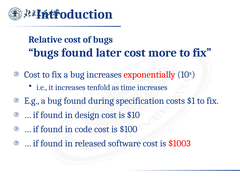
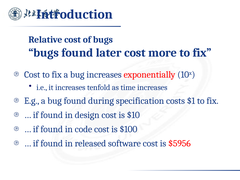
$1003: $1003 -> $5956
